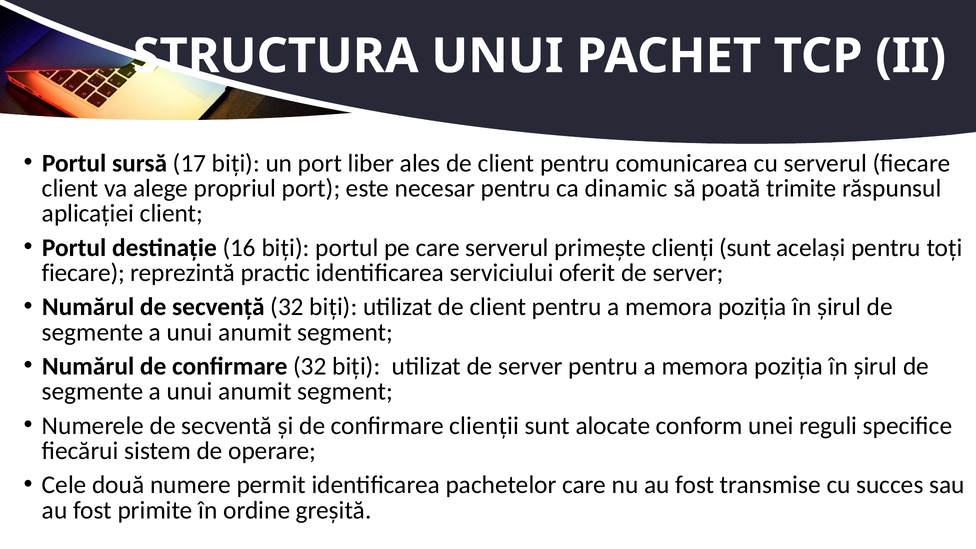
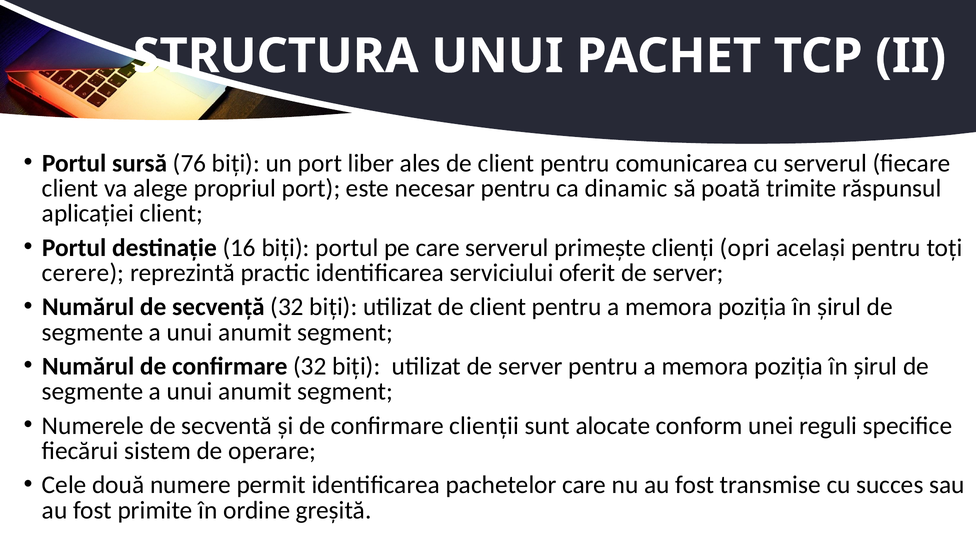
17: 17 -> 76
clienți sunt: sunt -> opri
fiecare at (83, 273): fiecare -> cerere
